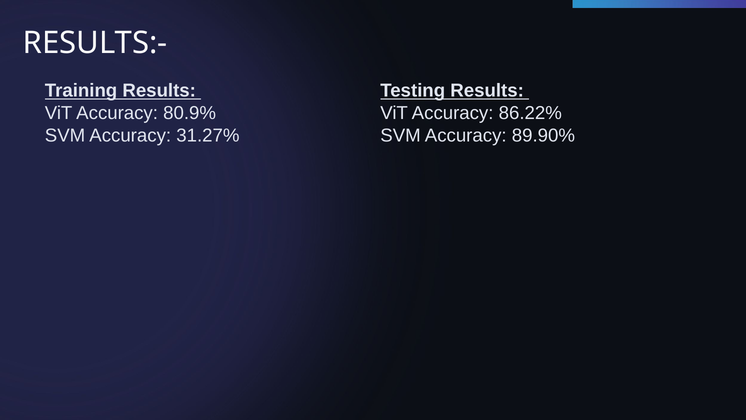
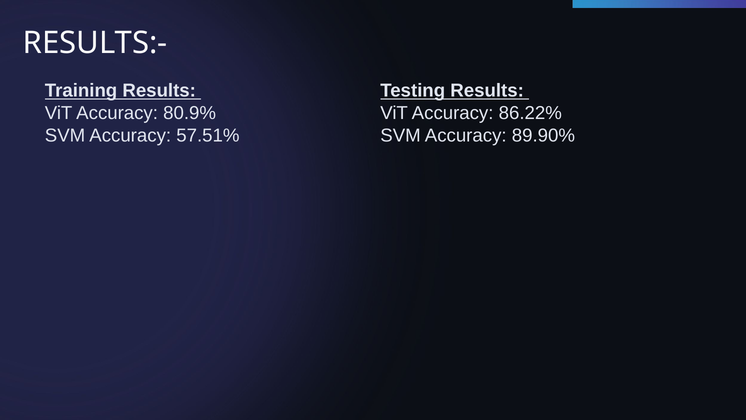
31.27%: 31.27% -> 57.51%
